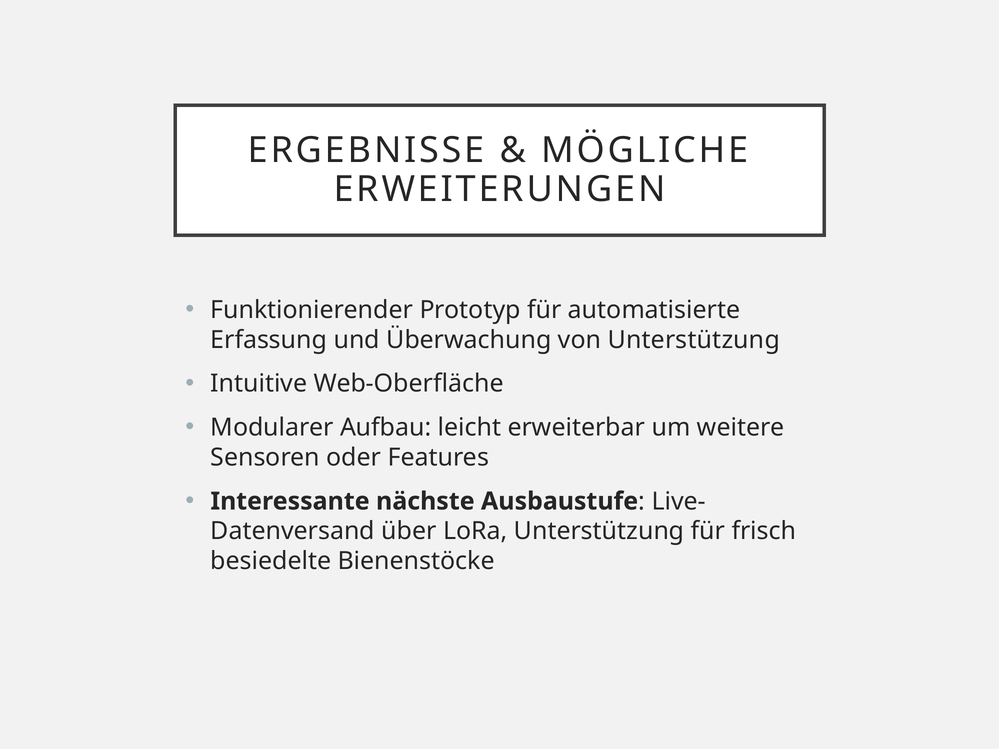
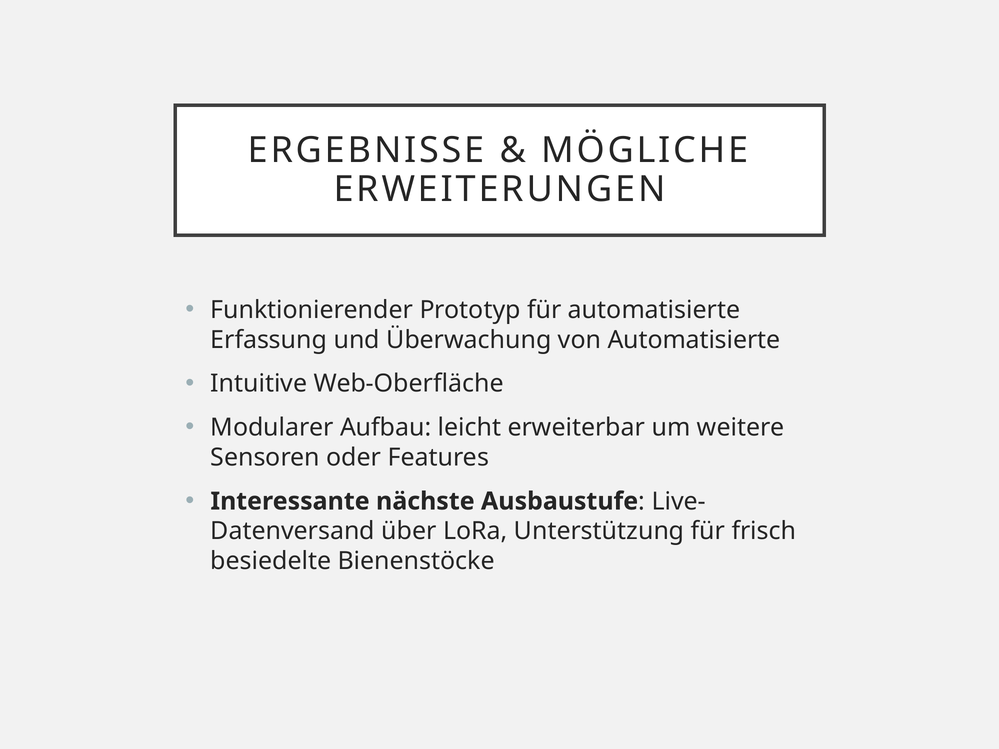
von Unterstützung: Unterstützung -> Automatisierte
